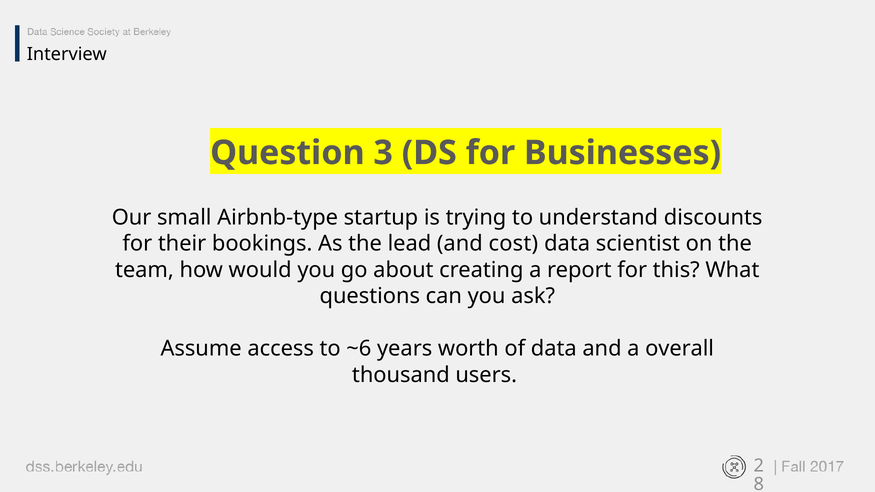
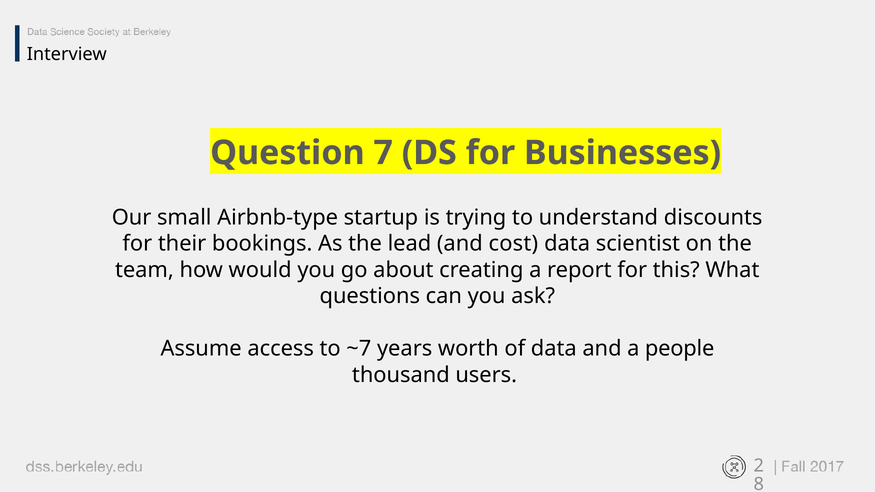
3: 3 -> 7
~6: ~6 -> ~7
overall: overall -> people
